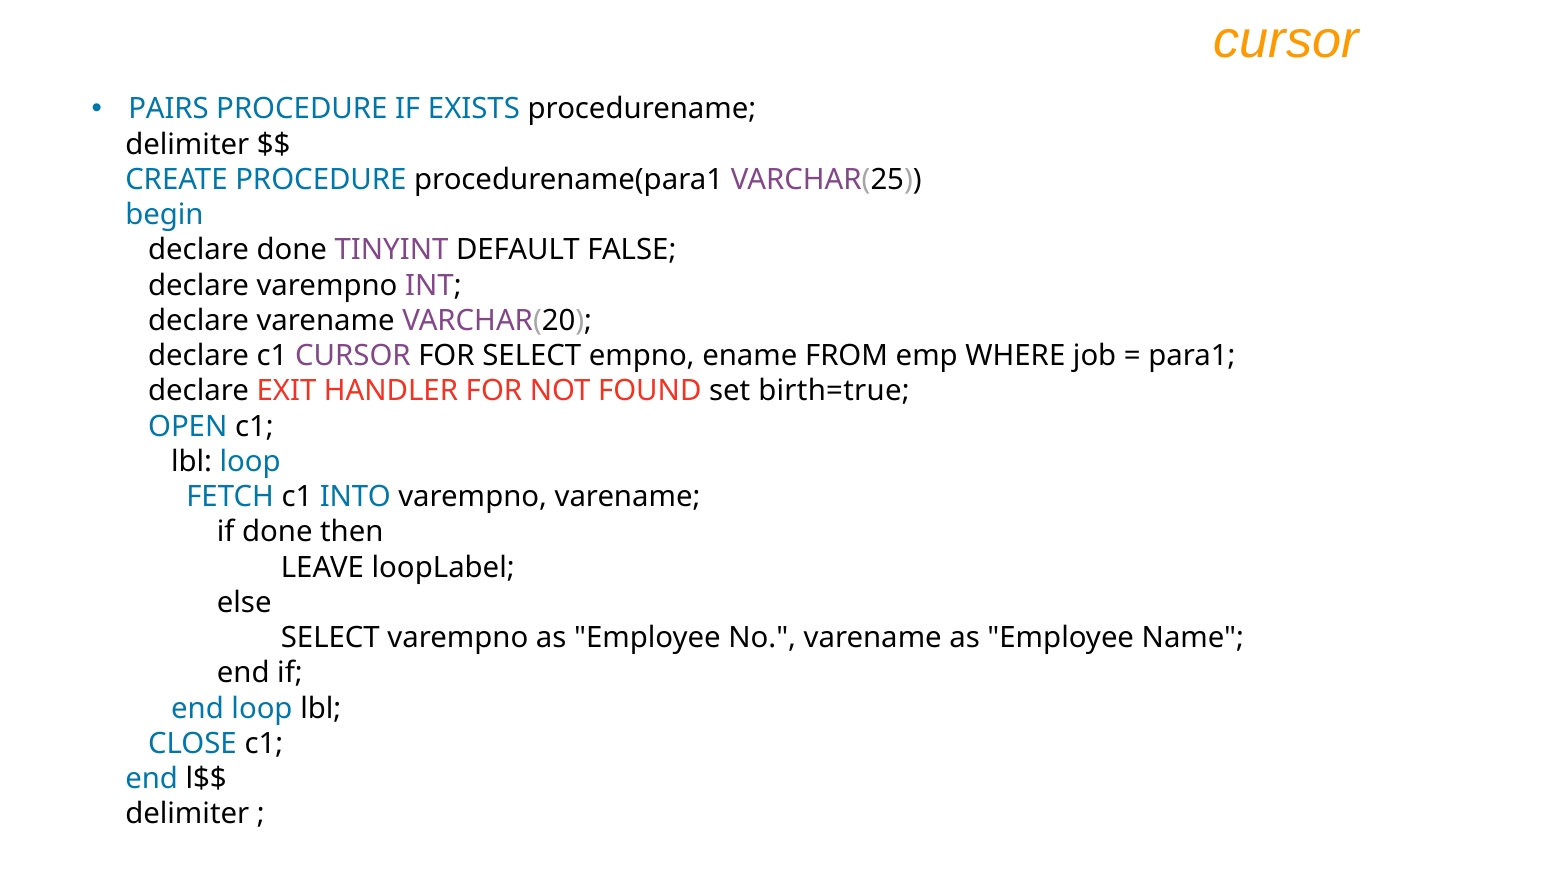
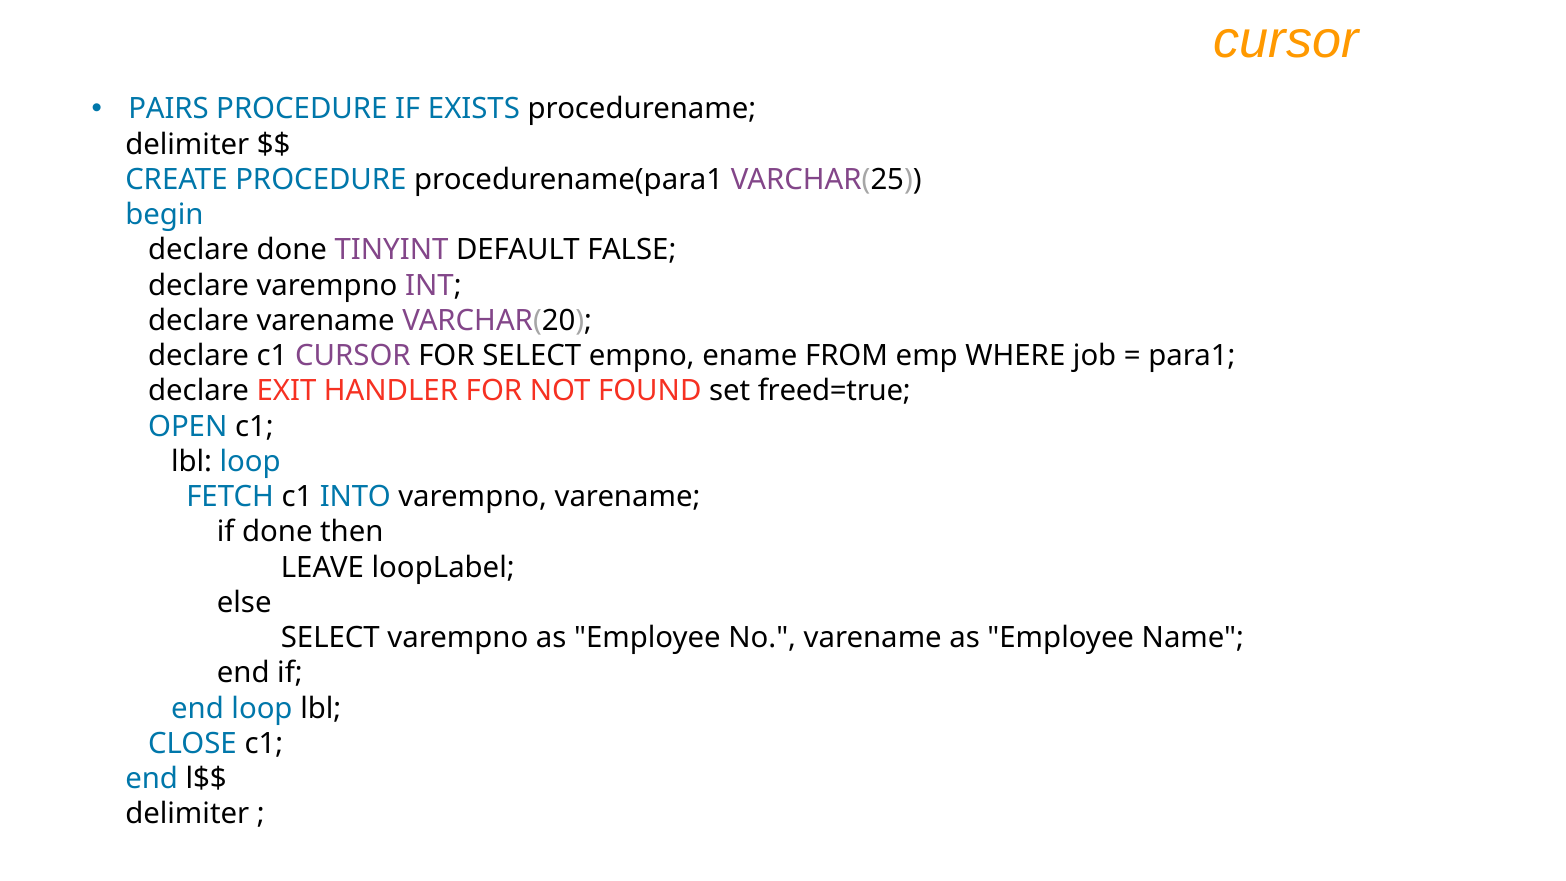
birth=true: birth=true -> freed=true
